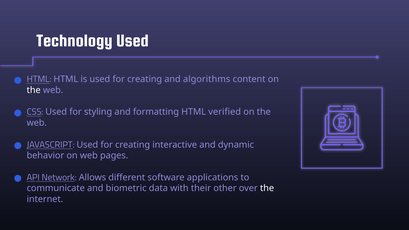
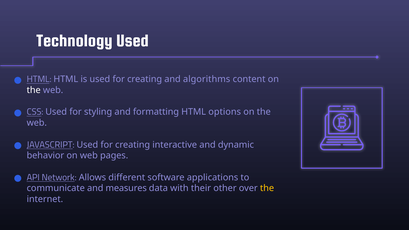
verified: verified -> options
biometric: biometric -> measures
the at (267, 188) colour: white -> yellow
